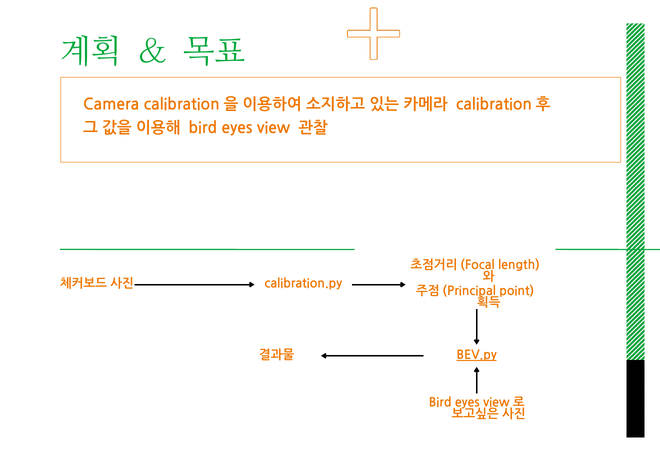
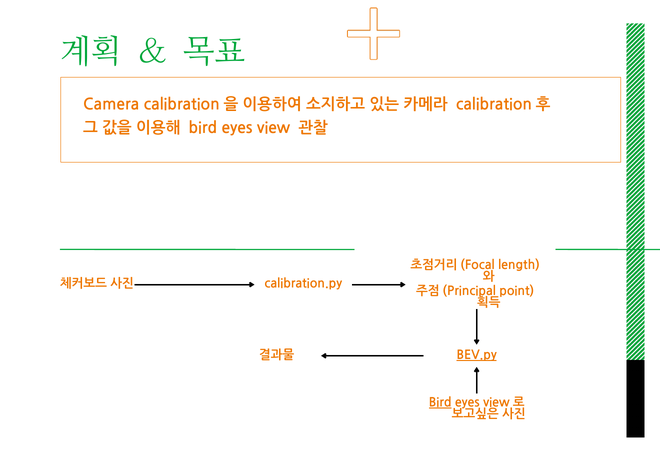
Bird at (440, 402) underline: none -> present
